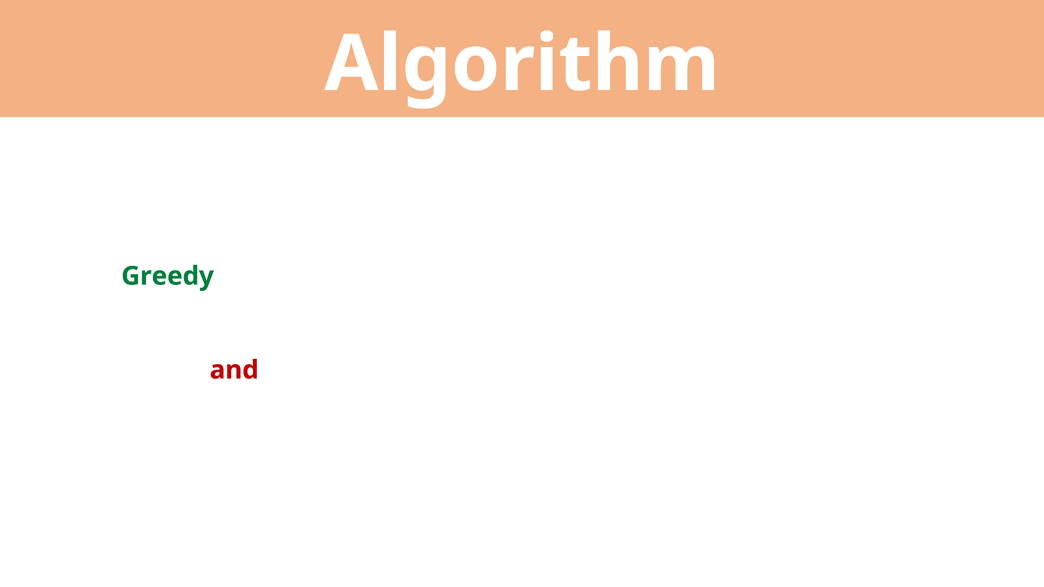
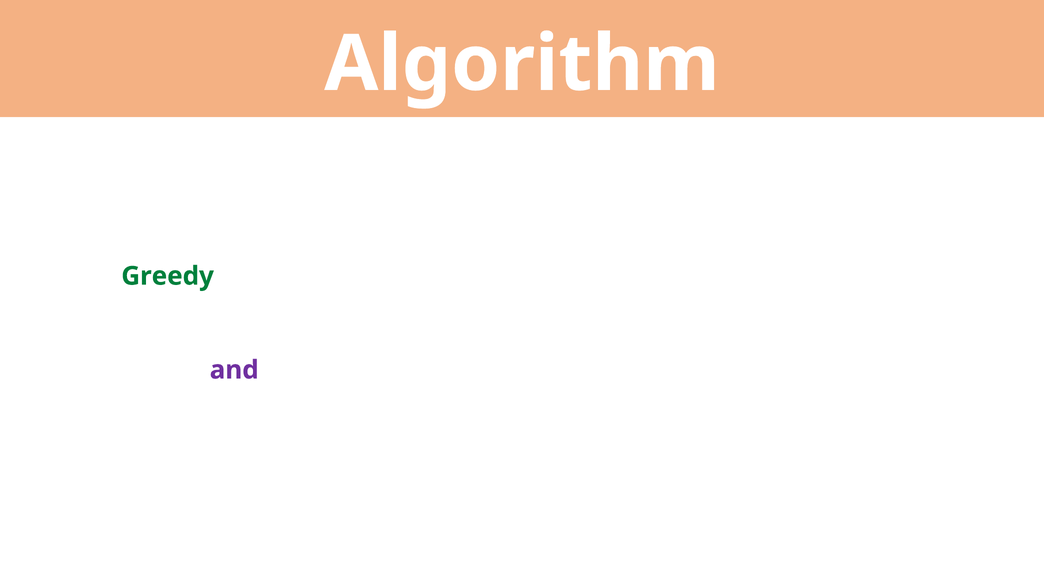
and at (234, 370) colour: red -> purple
